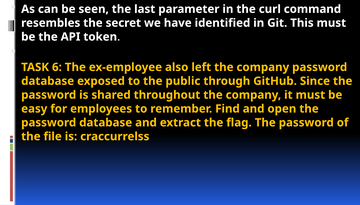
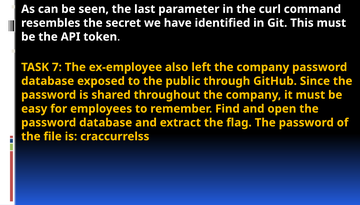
6: 6 -> 7
